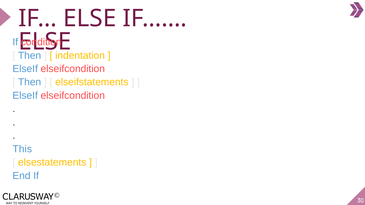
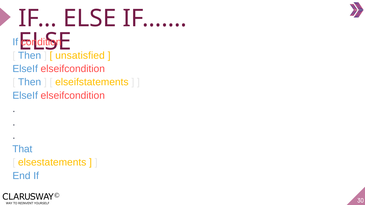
indentation: indentation -> unsatisfied
This: This -> That
